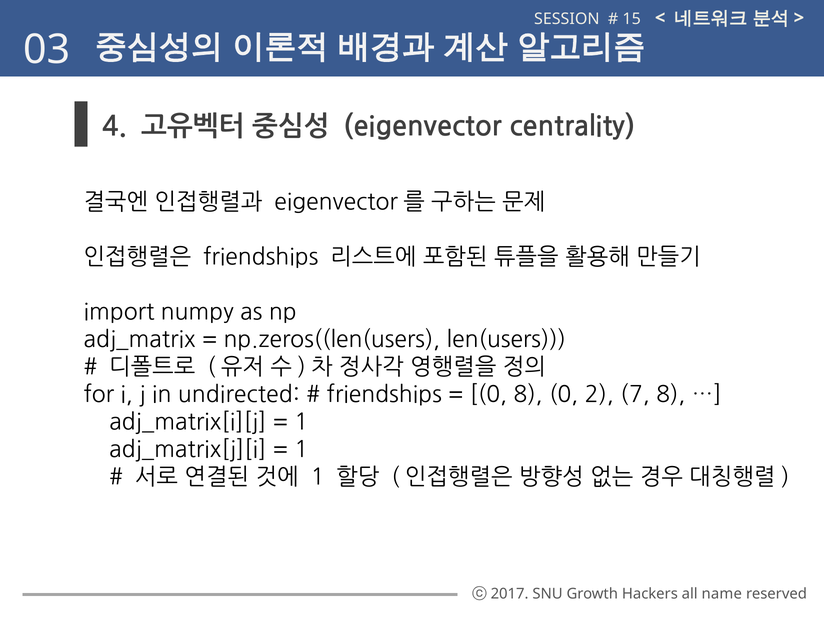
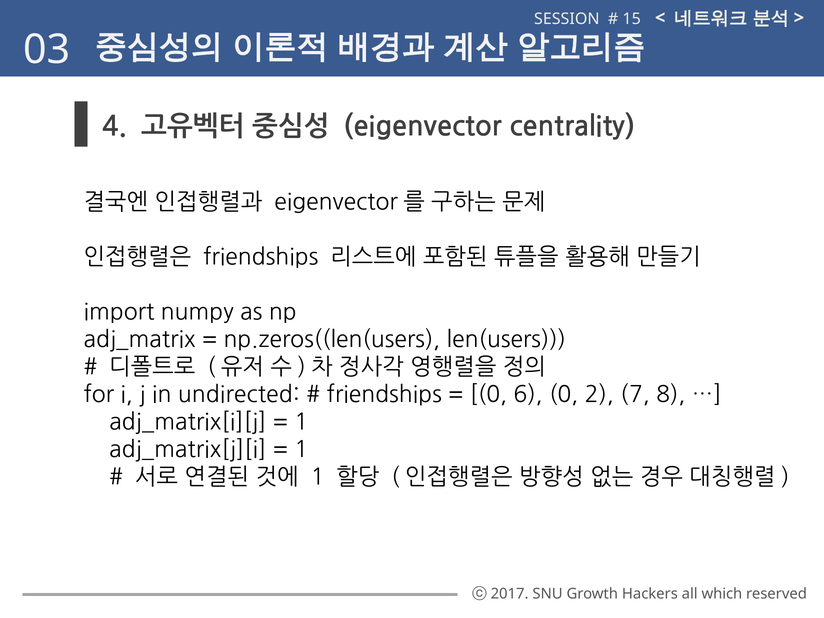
0 8: 8 -> 6
name: name -> which
